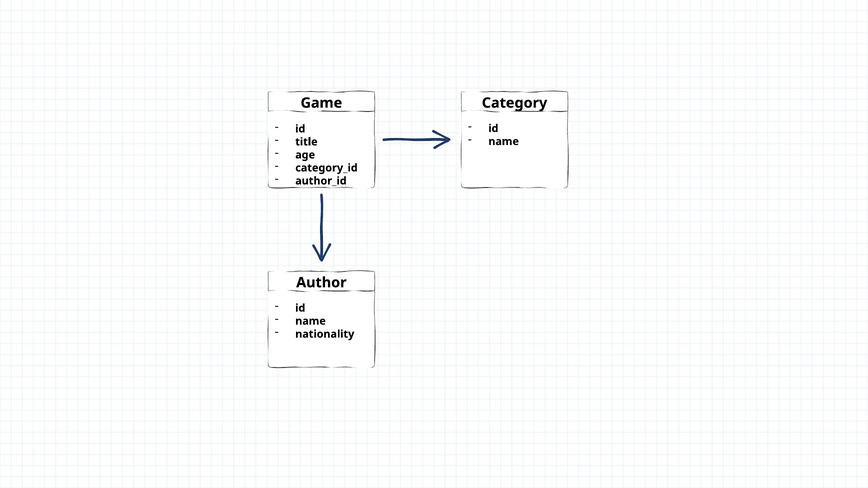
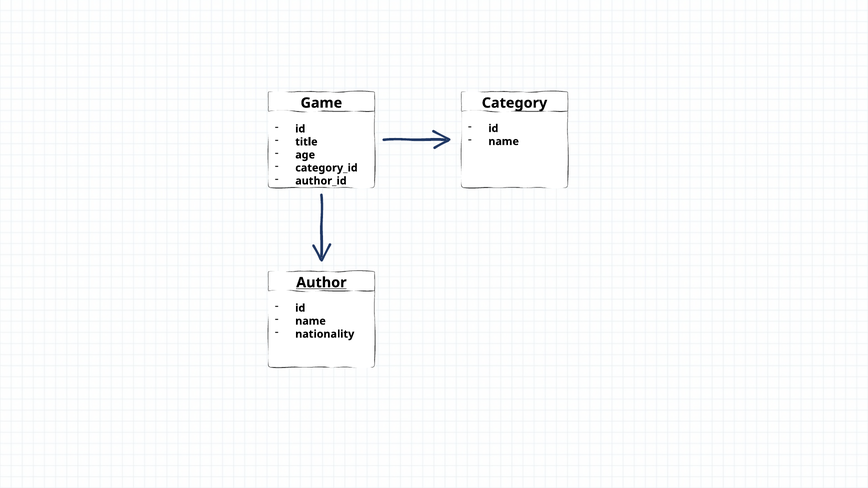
Author underline: none -> present
